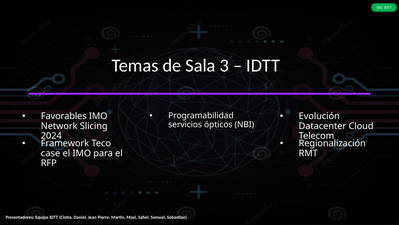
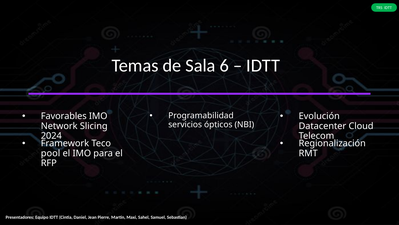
3: 3 -> 6
case: case -> pool
